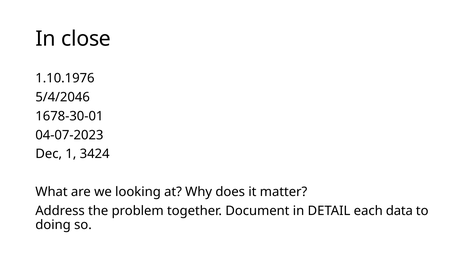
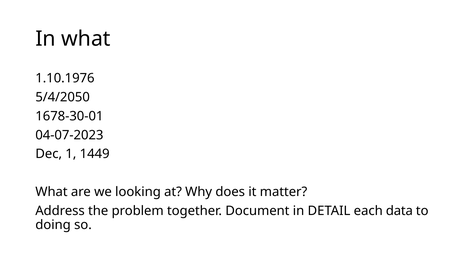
In close: close -> what
5/4/2046: 5/4/2046 -> 5/4/2050
3424: 3424 -> 1449
